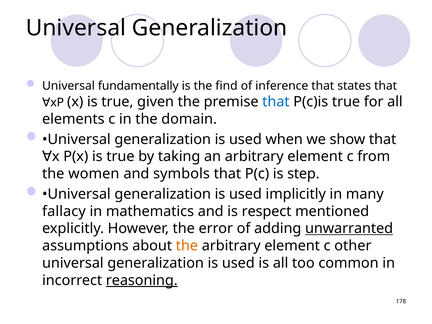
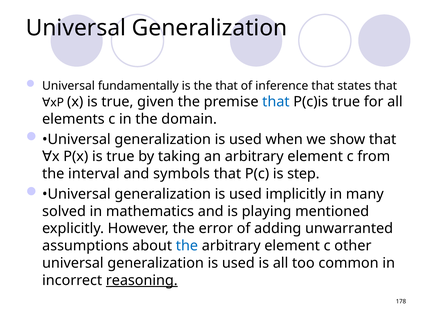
the find: find -> that
women: women -> interval
fallacy: fallacy -> solved
respect: respect -> playing
unwarranted underline: present -> none
the at (187, 246) colour: orange -> blue
